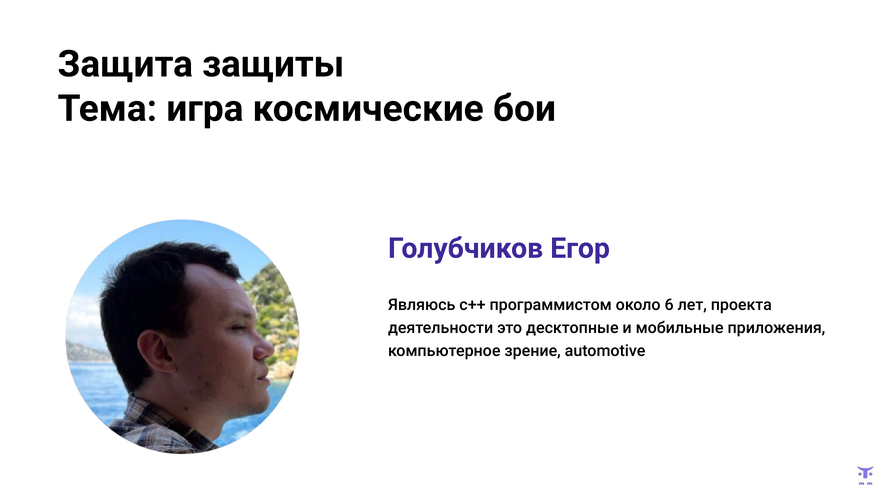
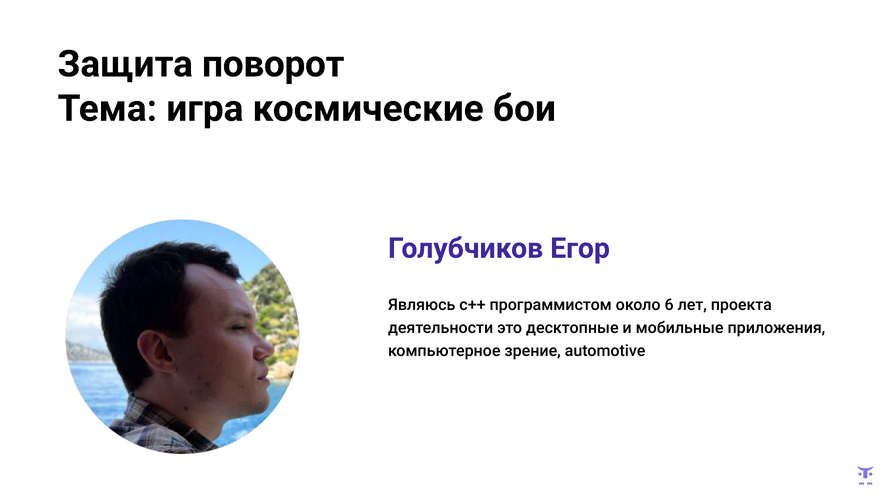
защиты: защиты -> поворот
